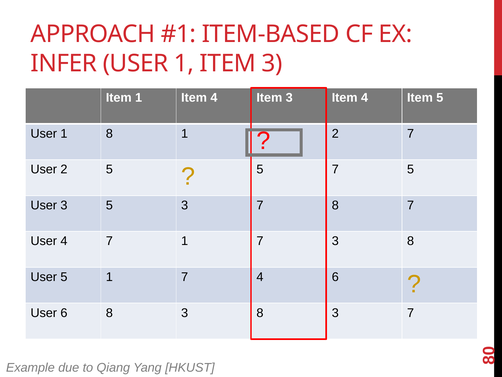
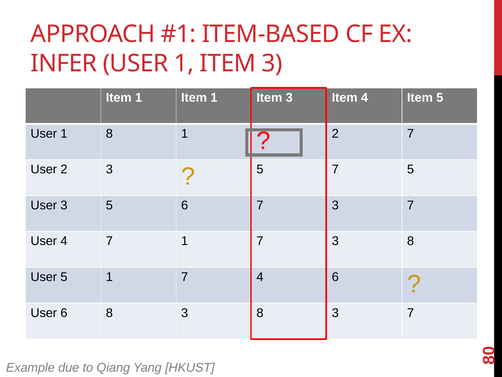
1 Item 4: 4 -> 1
2 5: 5 -> 3
5 3: 3 -> 6
8 at (335, 205): 8 -> 3
